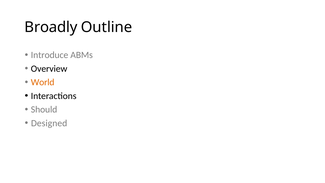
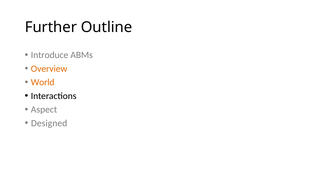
Broadly: Broadly -> Further
Overview colour: black -> orange
Should: Should -> Aspect
